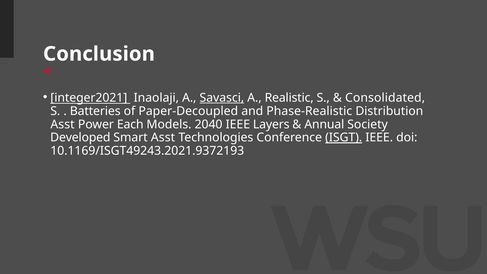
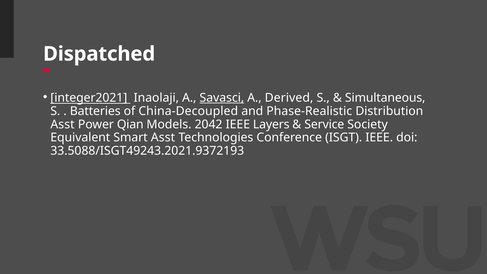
Conclusion: Conclusion -> Dispatched
Realistic: Realistic -> Derived
Consolidated: Consolidated -> Simultaneous
Paper-Decoupled: Paper-Decoupled -> China-Decoupled
Each: Each -> Qian
2040: 2040 -> 2042
Annual: Annual -> Service
Developed: Developed -> Equivalent
ISGT underline: present -> none
10.1169/ISGT49243.2021.9372193: 10.1169/ISGT49243.2021.9372193 -> 33.5088/ISGT49243.2021.9372193
